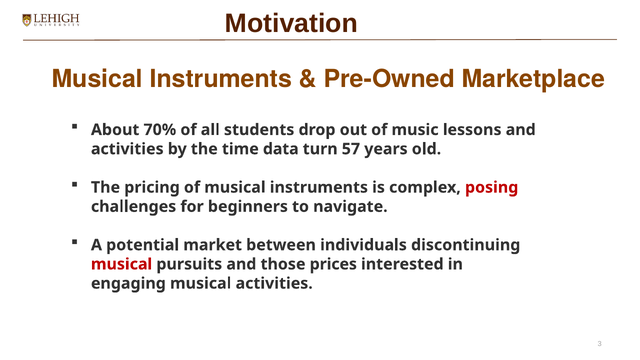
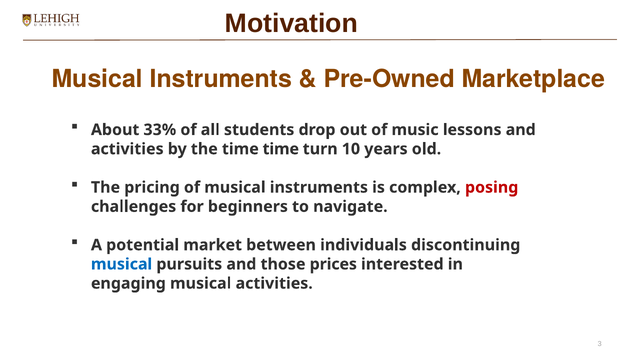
70%: 70% -> 33%
time data: data -> time
57: 57 -> 10
musical at (122, 264) colour: red -> blue
